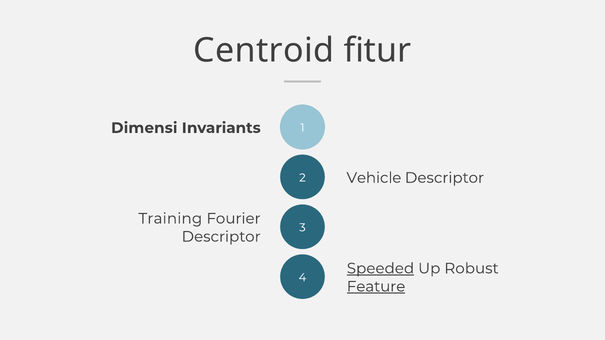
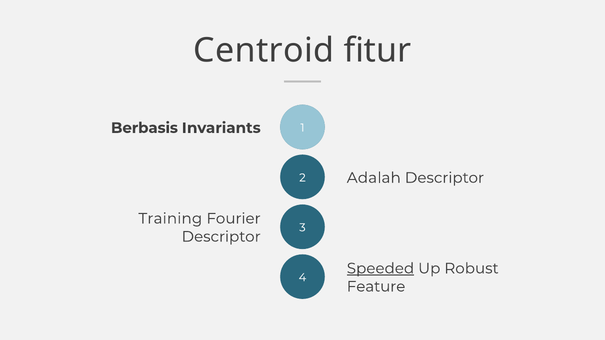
Dimensi: Dimensi -> Berbasis
Vehicle: Vehicle -> Adalah
Feature underline: present -> none
